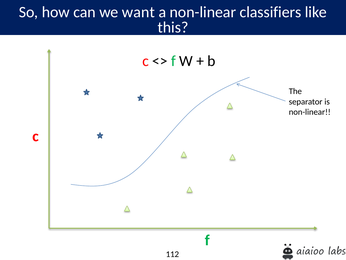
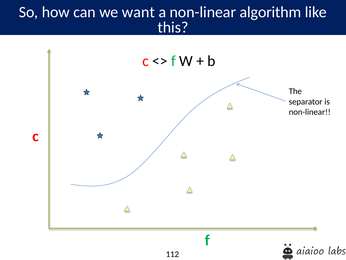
classifiers: classifiers -> algorithm
